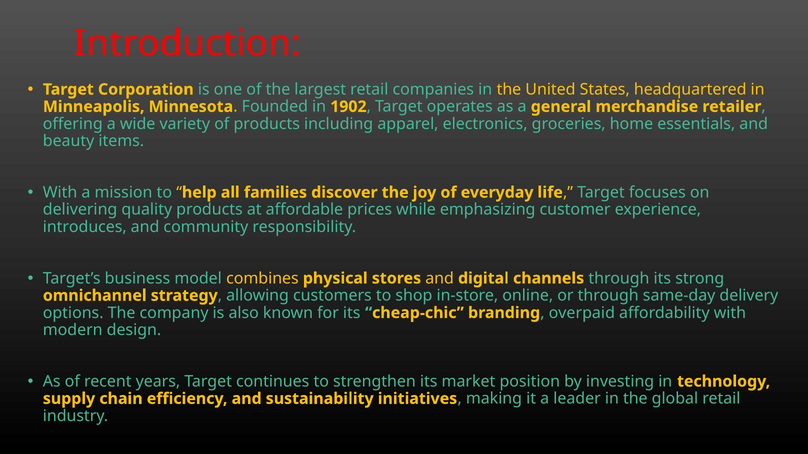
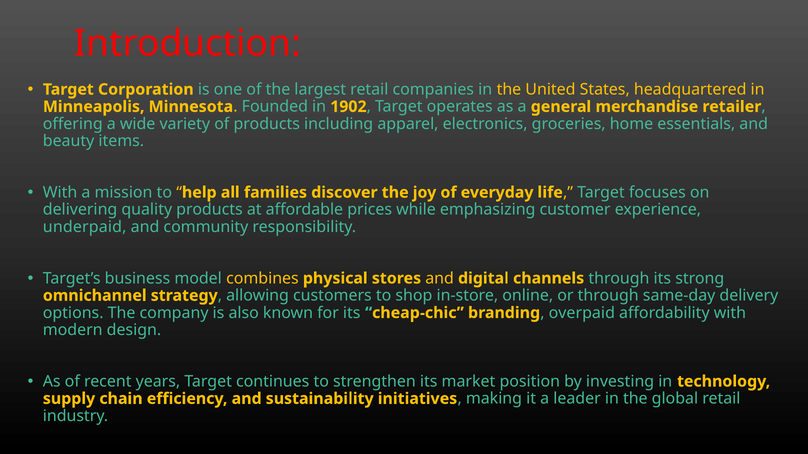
introduces: introduces -> underpaid
